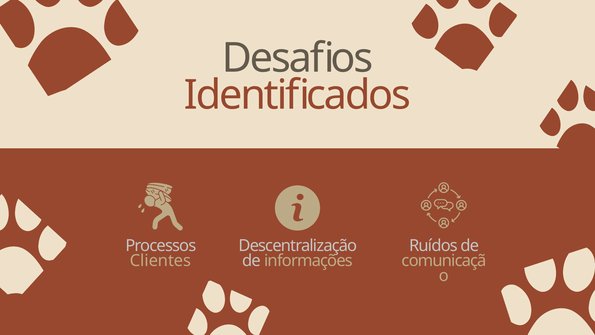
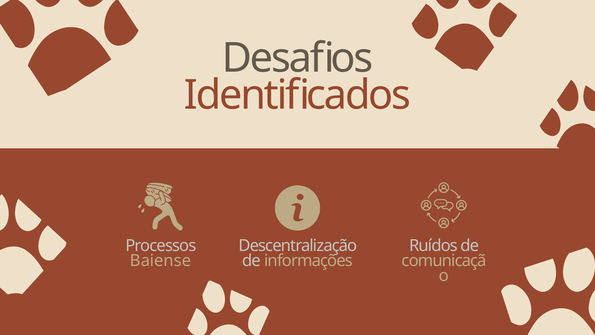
Clientes: Clientes -> Baiense
